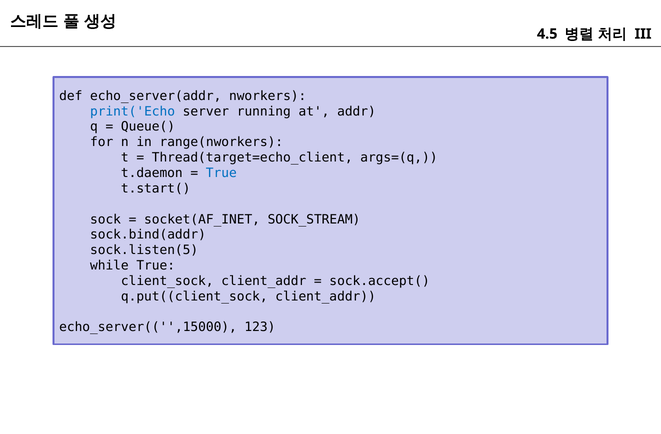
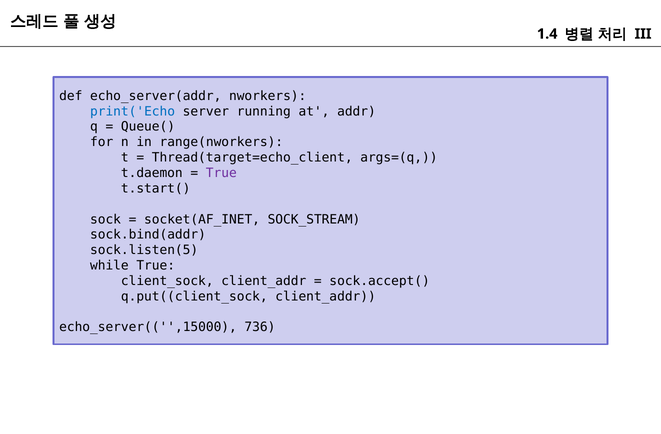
4.5: 4.5 -> 1.4
True at (221, 173) colour: blue -> purple
123: 123 -> 736
